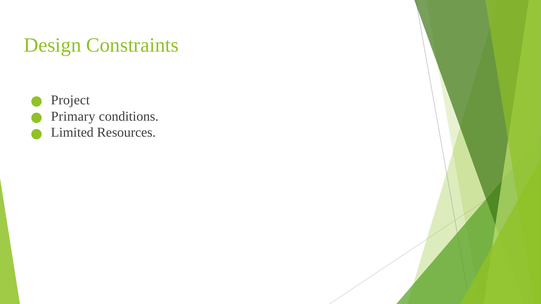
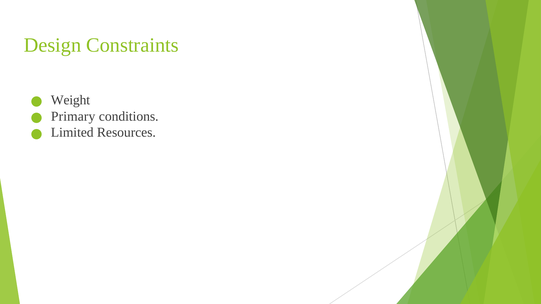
Project: Project -> Weight
